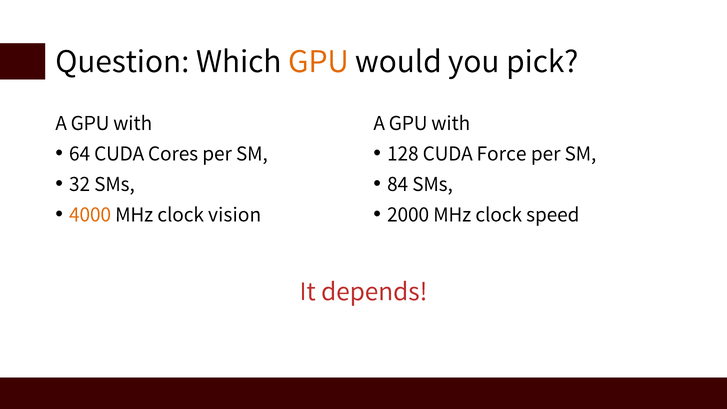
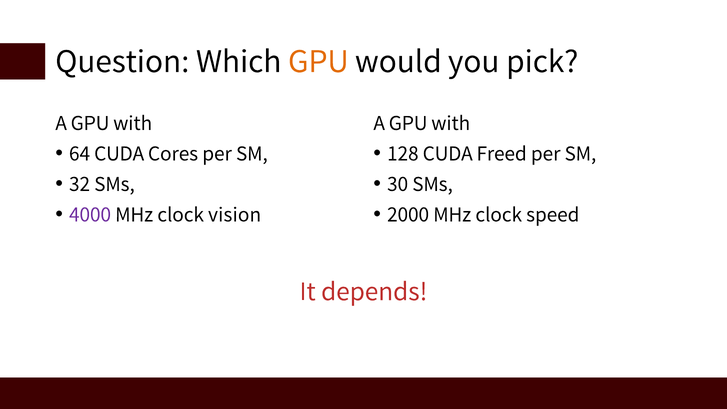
Force: Force -> Freed
84: 84 -> 30
4000 colour: orange -> purple
